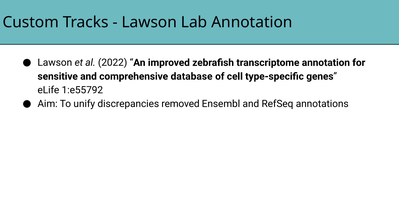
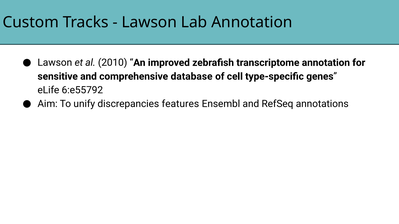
2022: 2022 -> 2010
1:e55792: 1:e55792 -> 6:e55792
removed: removed -> features
